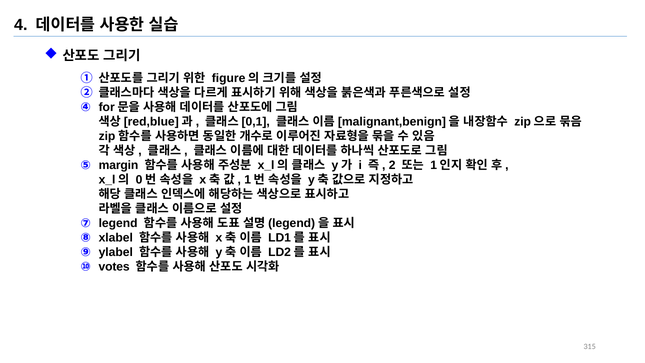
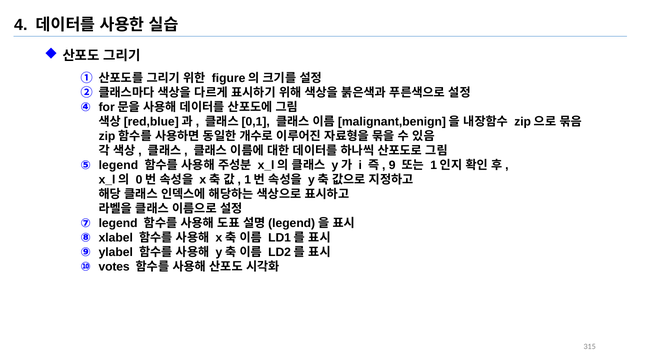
margin at (119, 165): margin -> legend
2: 2 -> 9
